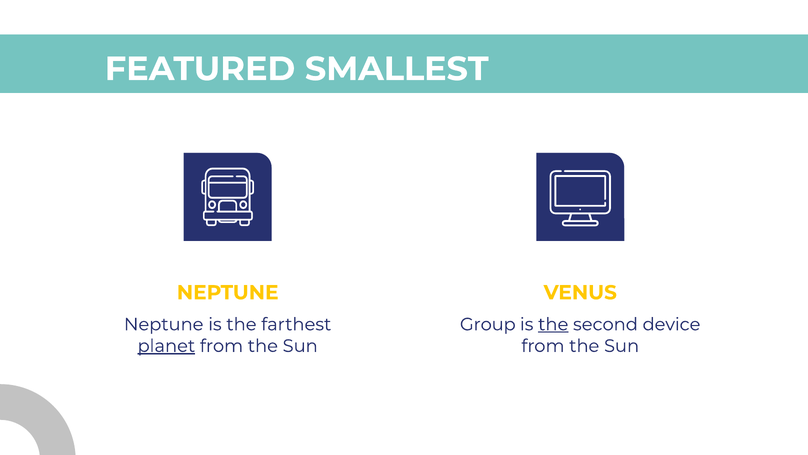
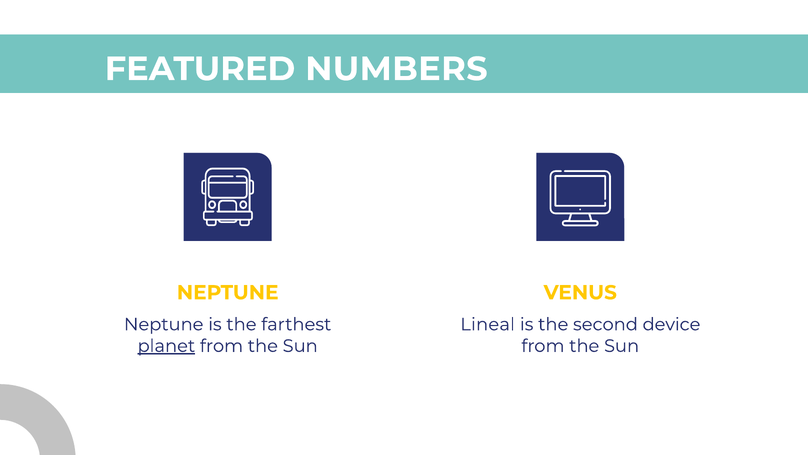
SMALLEST: SMALLEST -> NUMBERS
Group: Group -> Lineal
the at (553, 324) underline: present -> none
